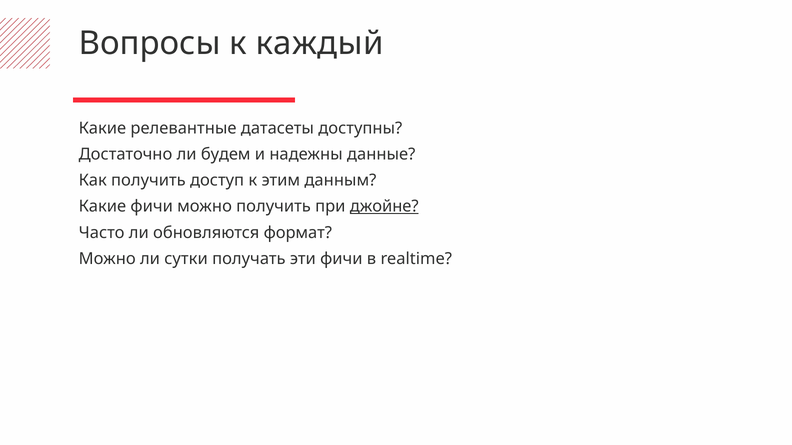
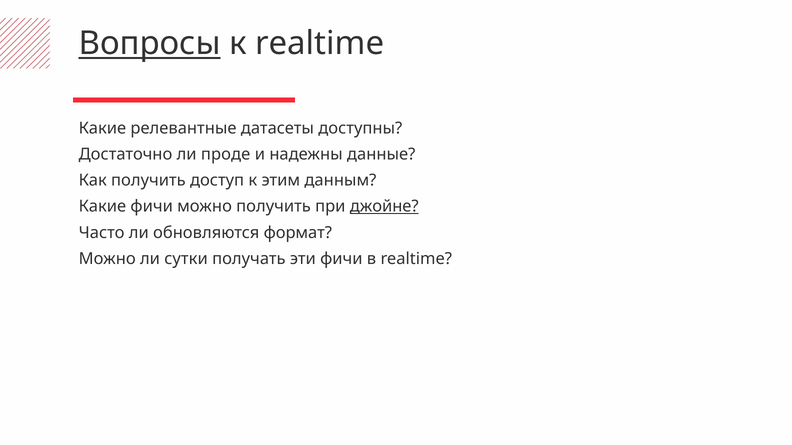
Вопросы underline: none -> present
к каждый: каждый -> realtime
будем: будем -> проде
